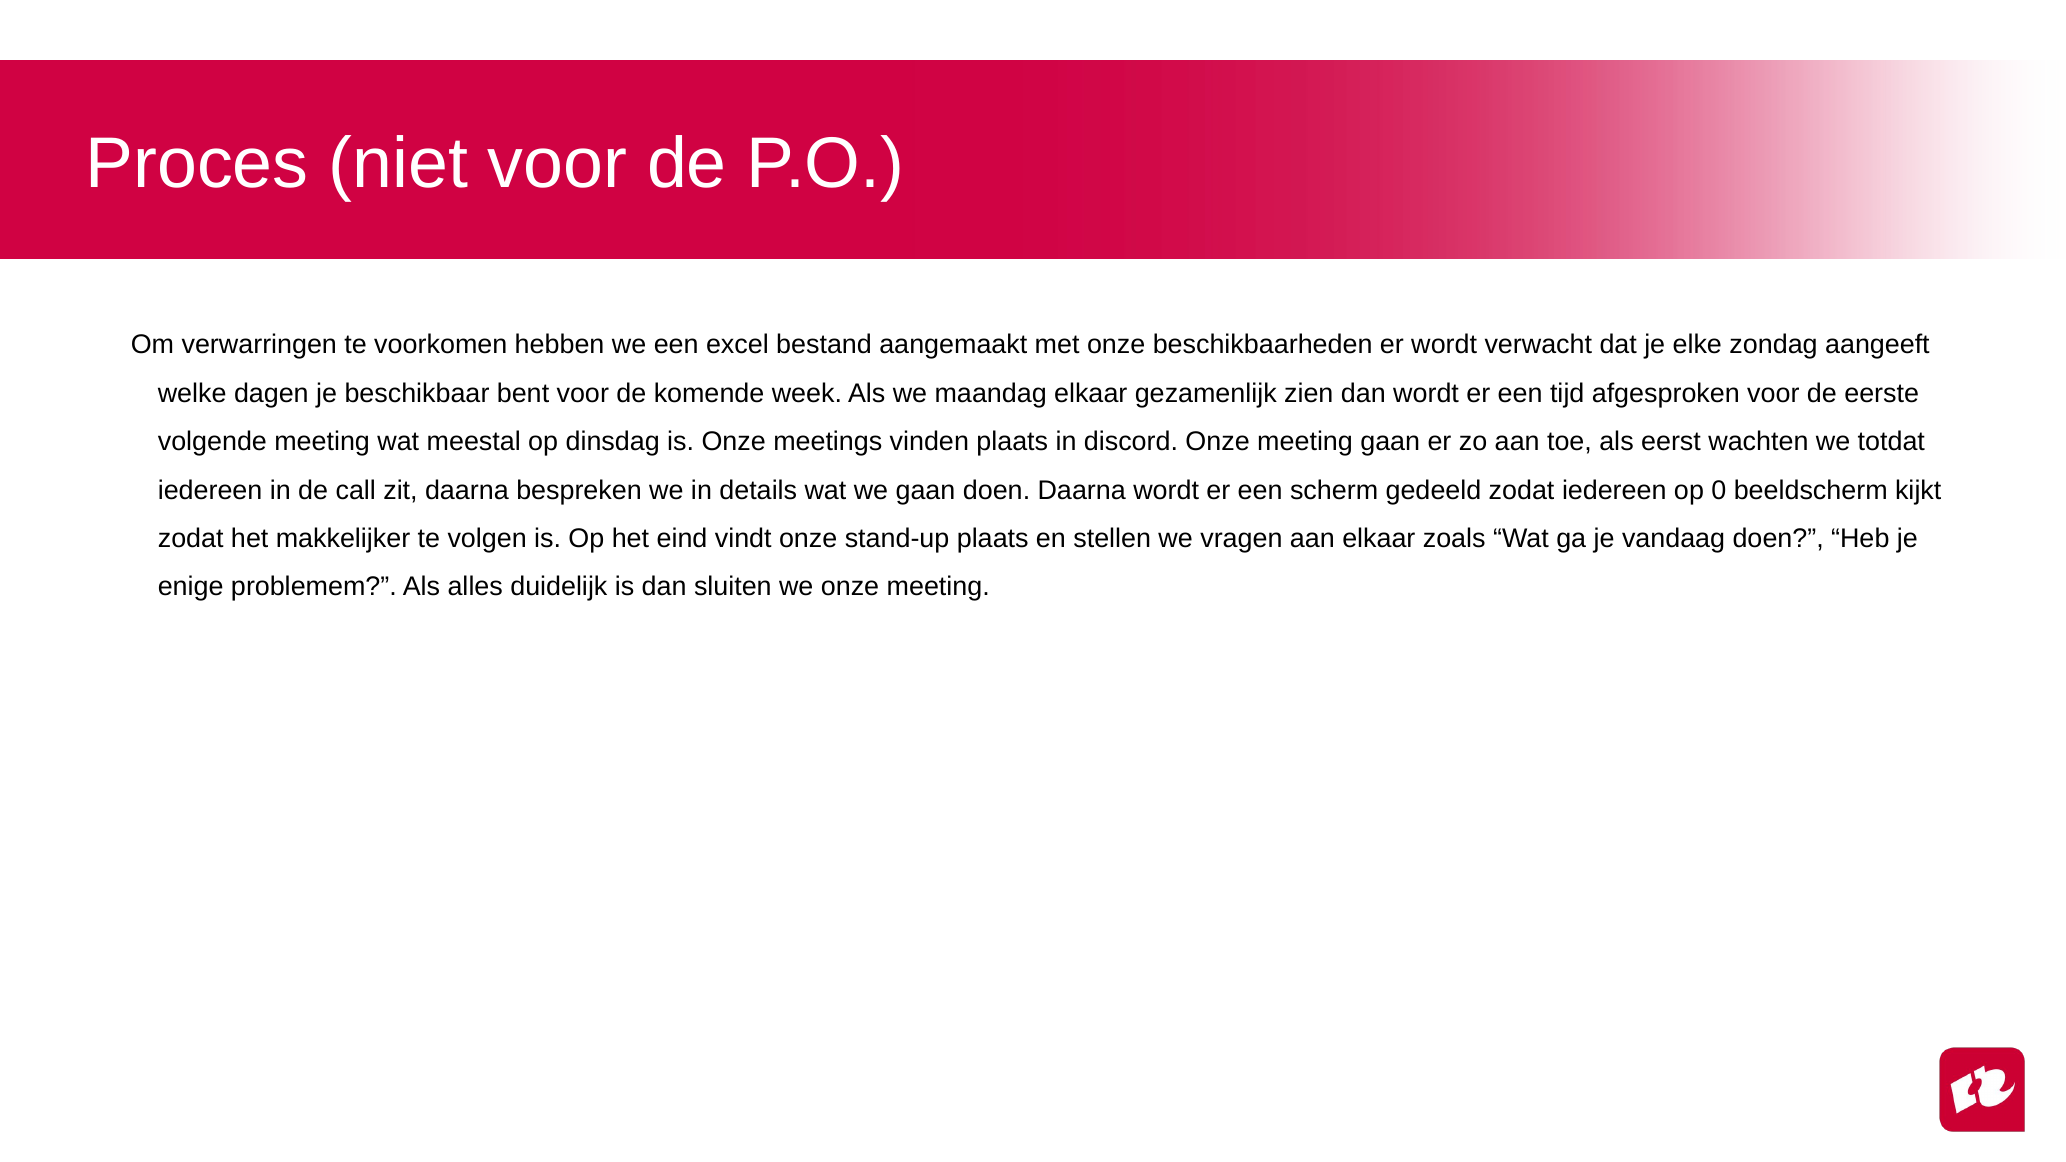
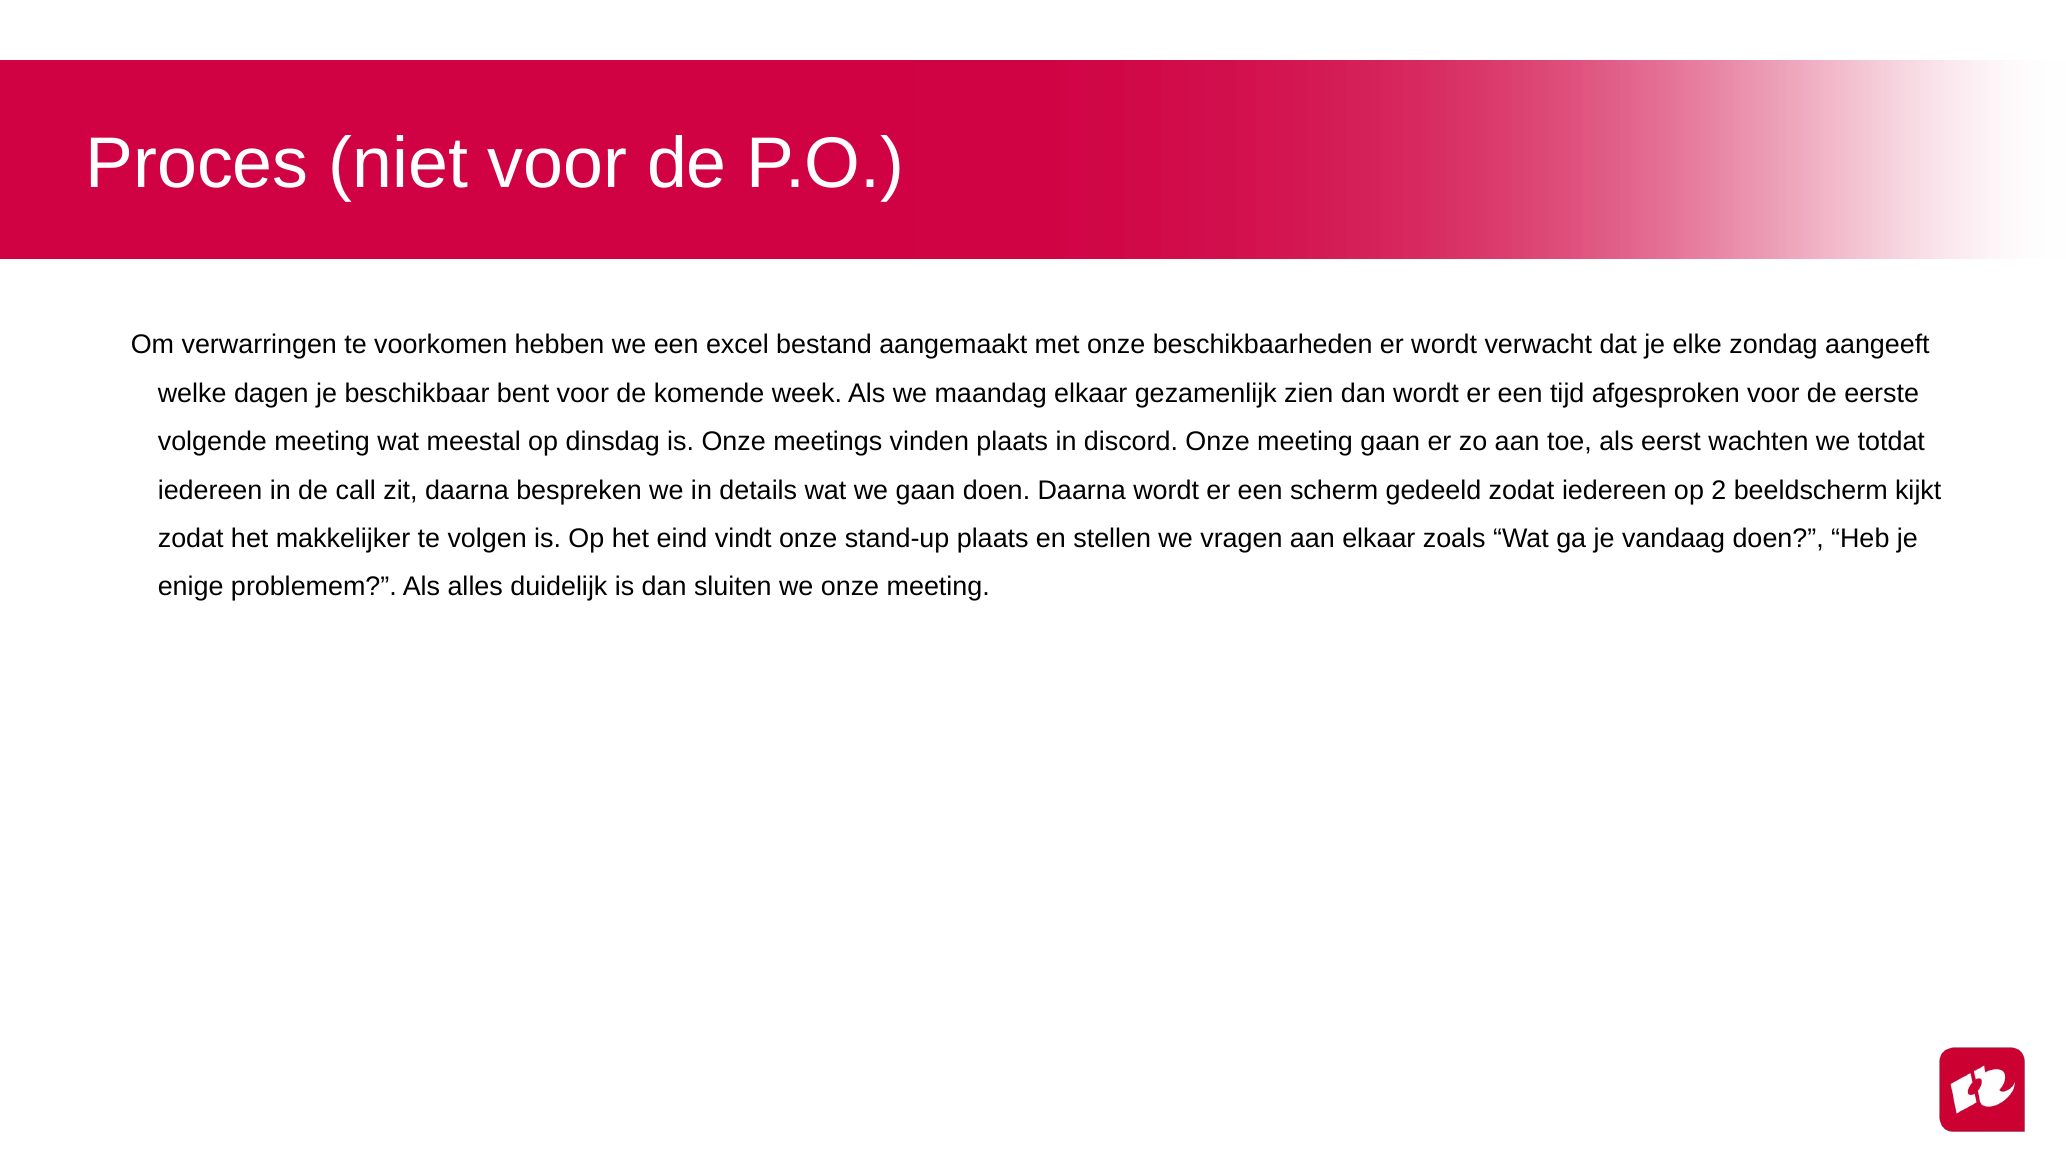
0: 0 -> 2
